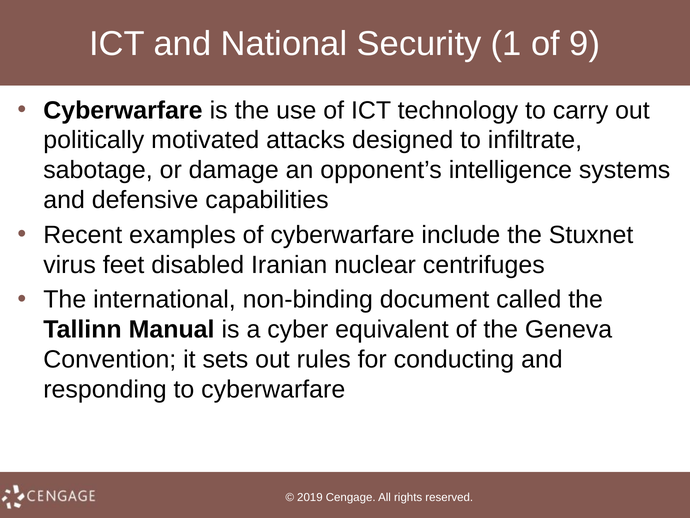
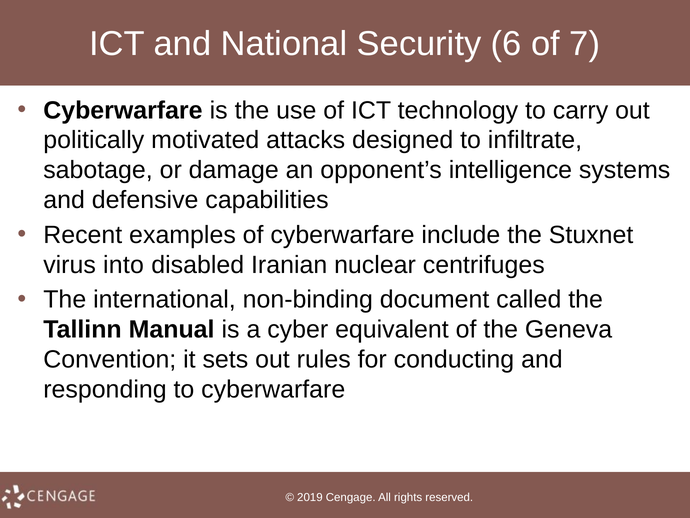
1: 1 -> 6
9: 9 -> 7
feet: feet -> into
